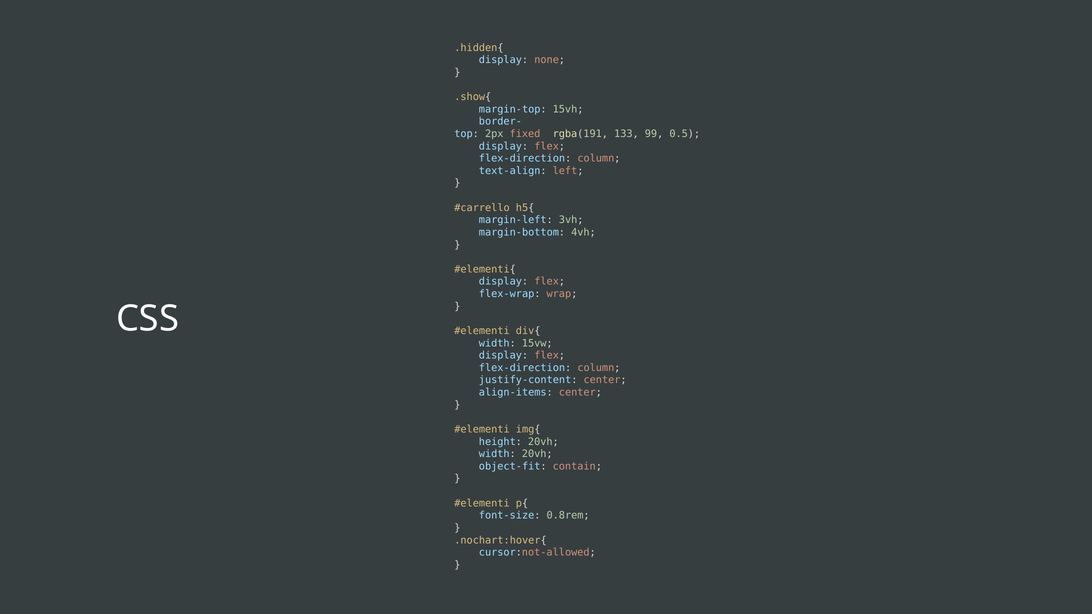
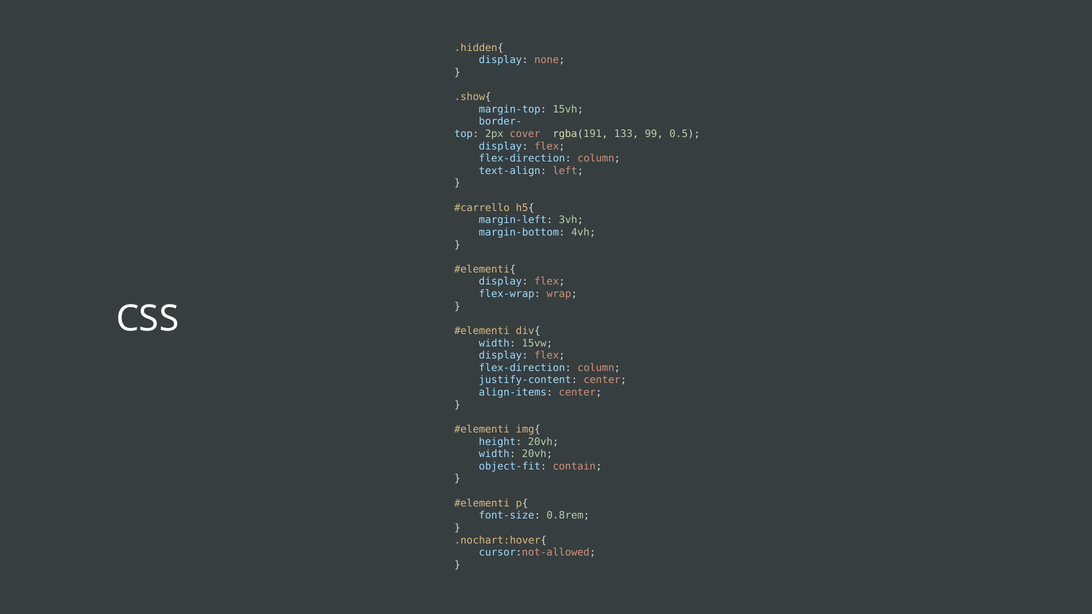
fixed: fixed -> cover
